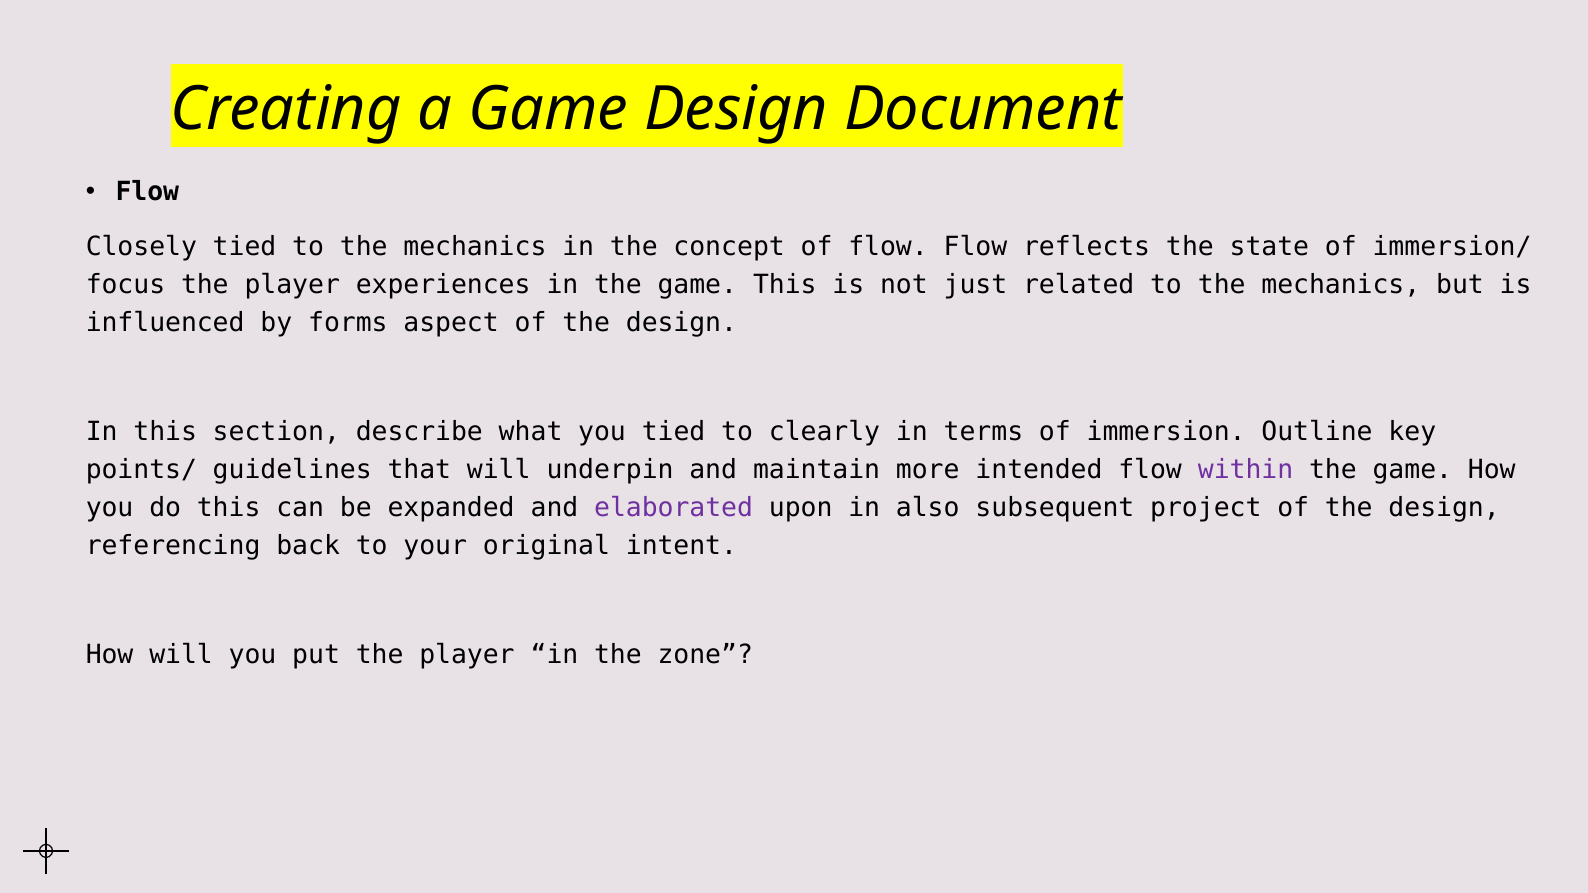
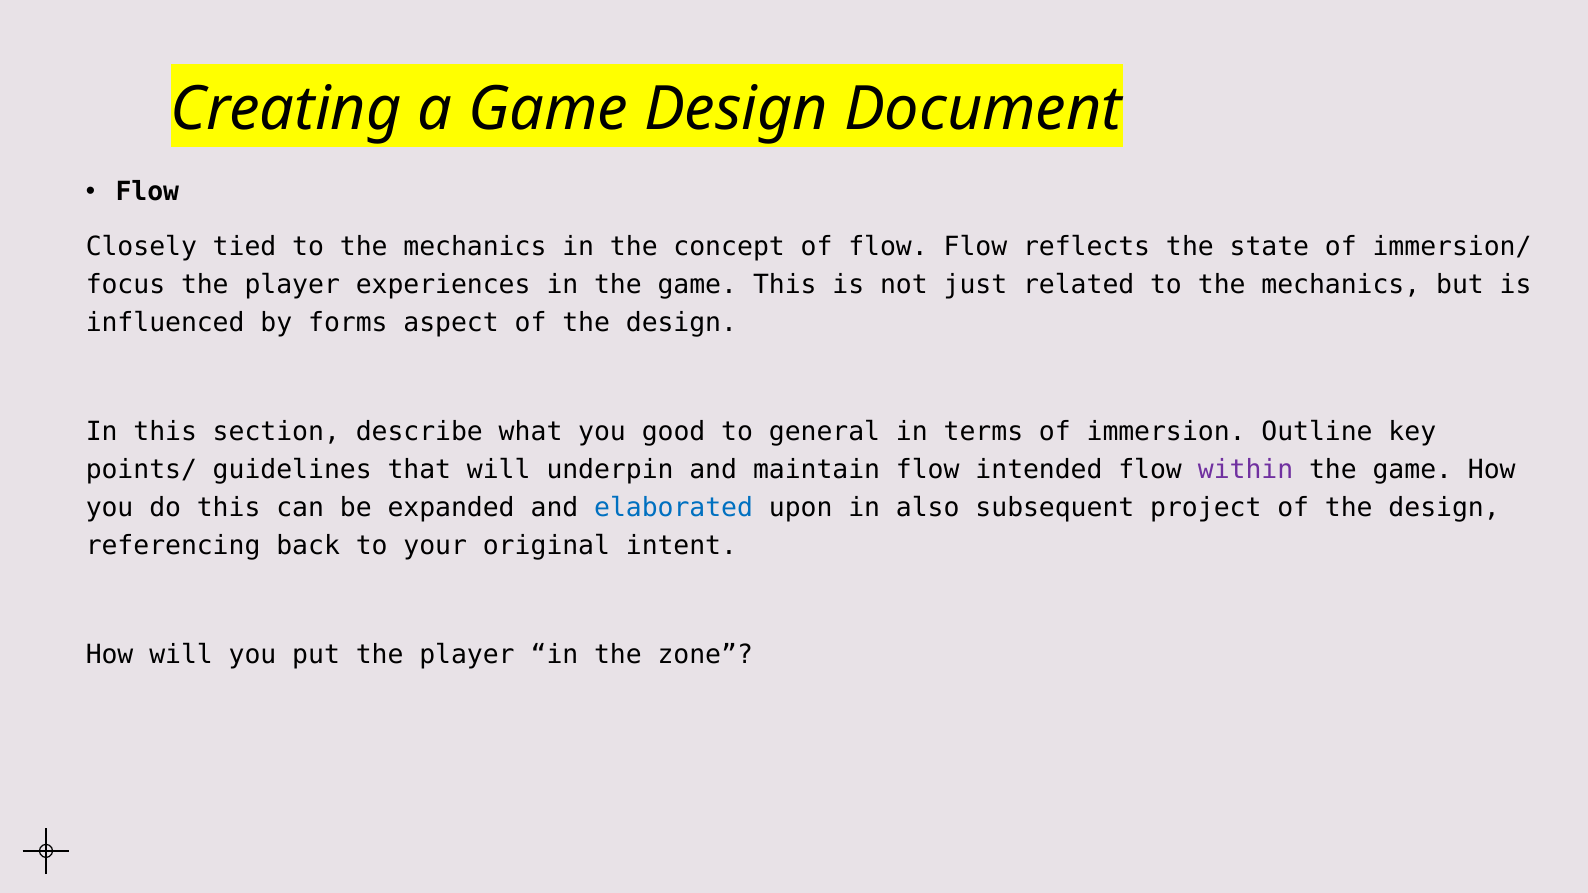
you tied: tied -> good
clearly: clearly -> general
maintain more: more -> flow
elaborated colour: purple -> blue
